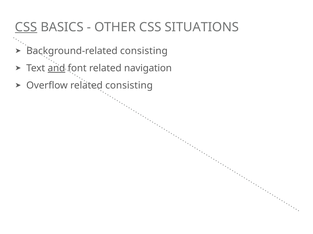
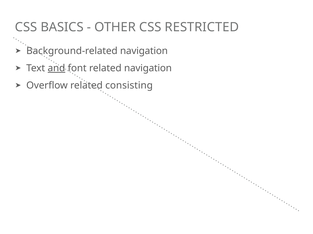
CSS at (26, 27) underline: present -> none
SITUATIONS: SITUATIONS -> RESTRICTED
Background-related consisting: consisting -> navigation
